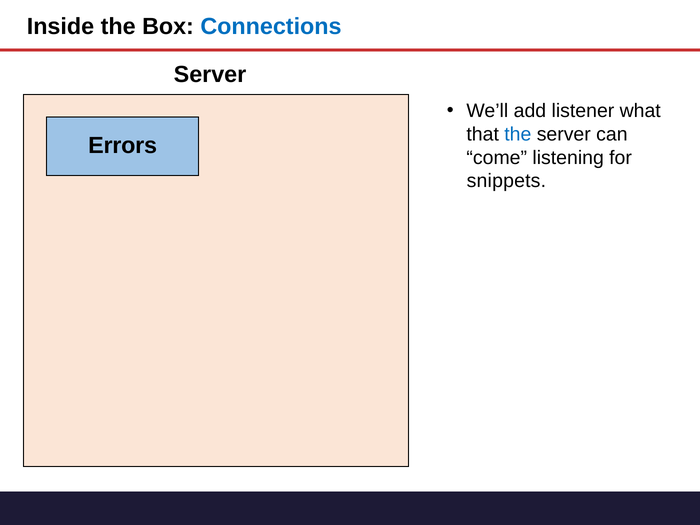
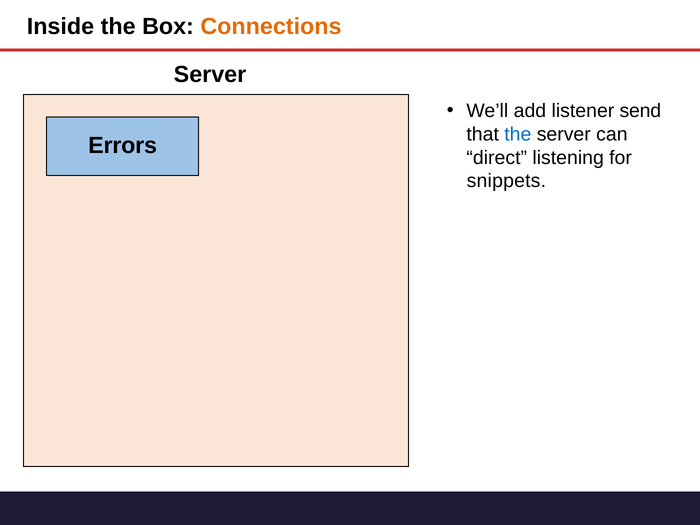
Connections colour: blue -> orange
what: what -> send
come: come -> direct
